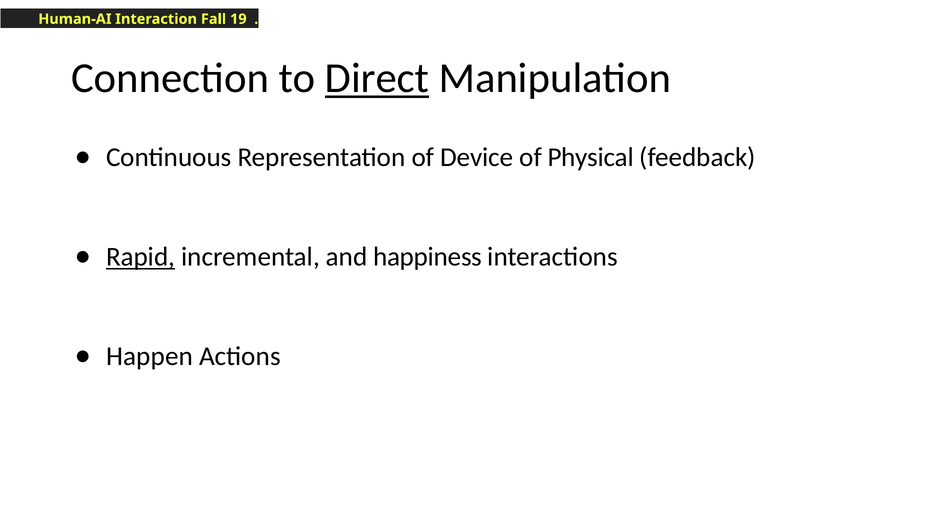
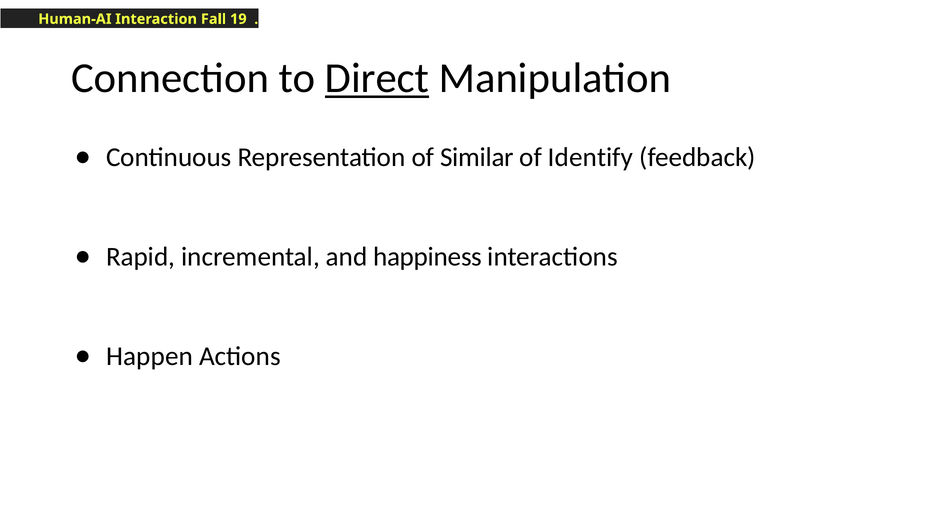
Device: Device -> Similar
Physical: Physical -> Identify
Rapid underline: present -> none
